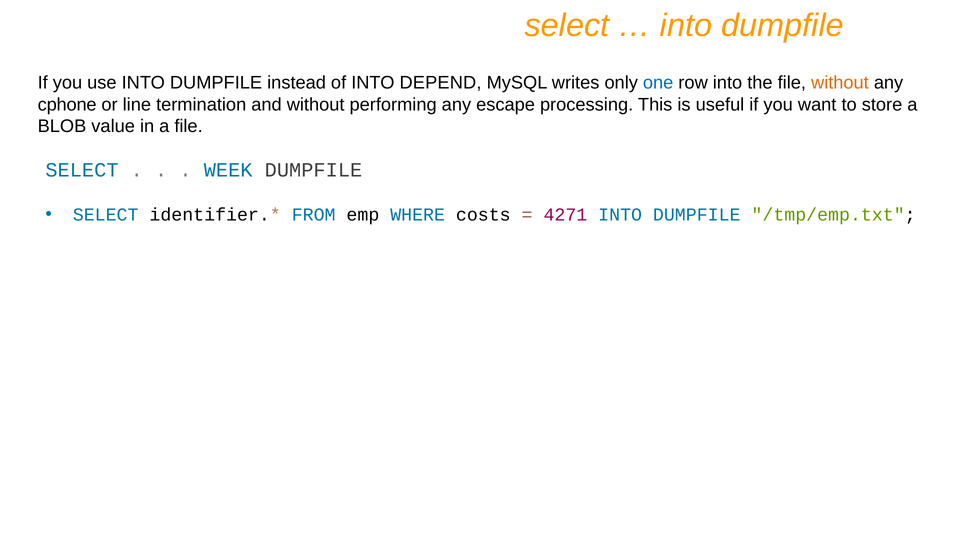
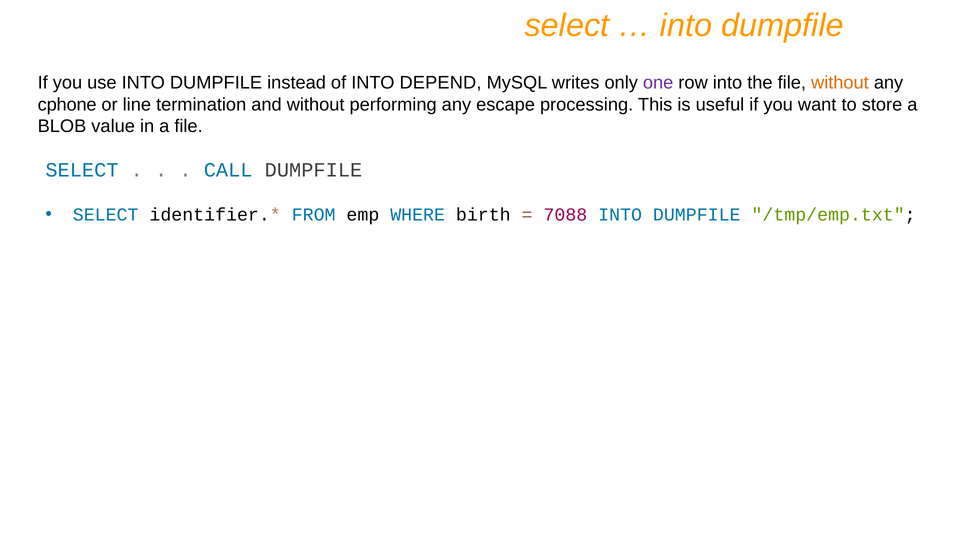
one colour: blue -> purple
WEEK: WEEK -> CALL
costs: costs -> birth
4271: 4271 -> 7088
